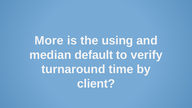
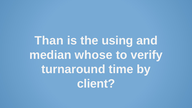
More: More -> Than
default: default -> whose
